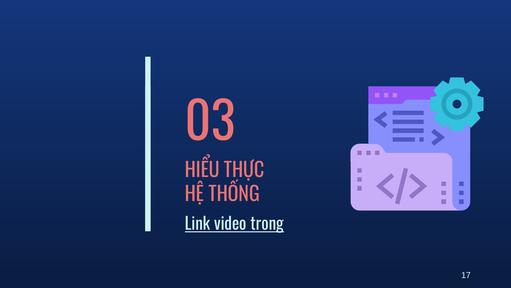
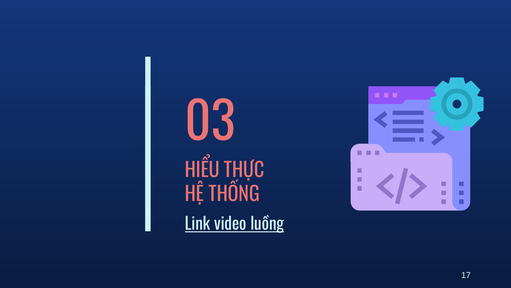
trong: trong -> luồng
